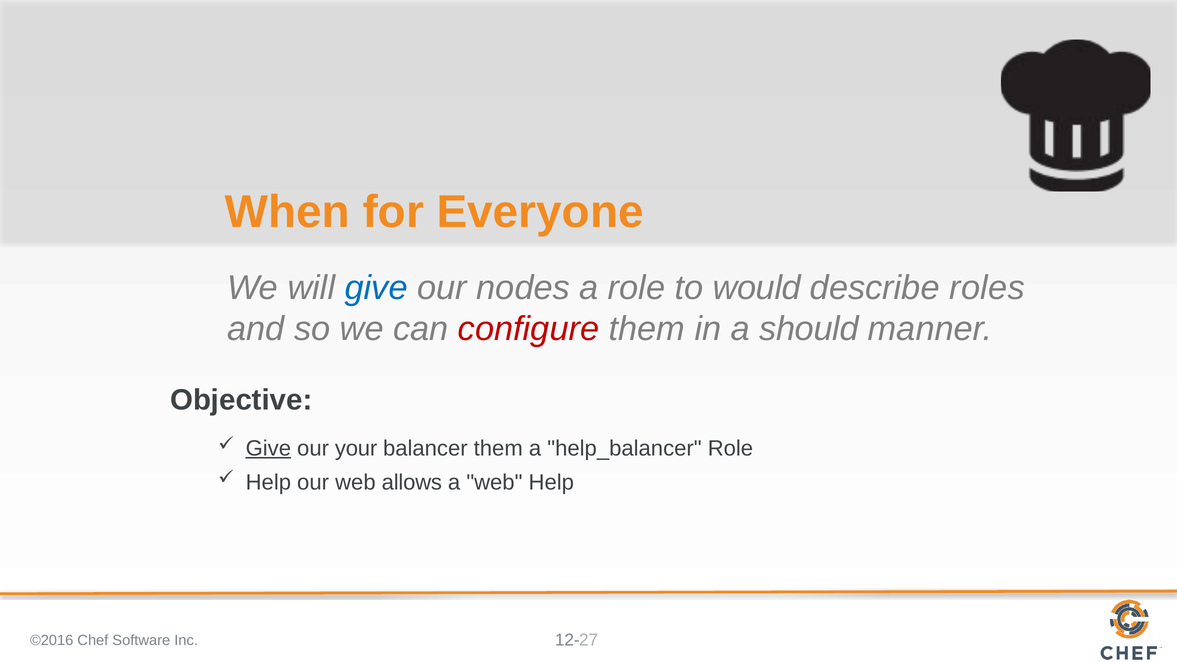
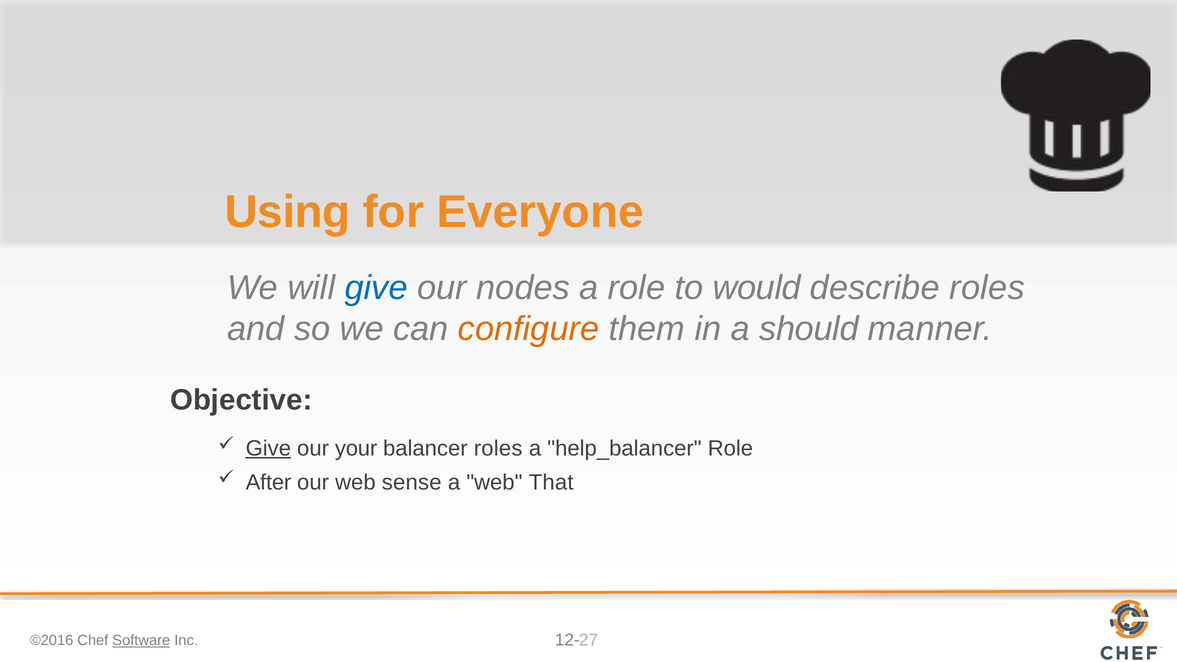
When: When -> Using
configure colour: red -> orange
balancer them: them -> roles
Help at (268, 482): Help -> After
allows: allows -> sense
web Help: Help -> That
Software underline: none -> present
